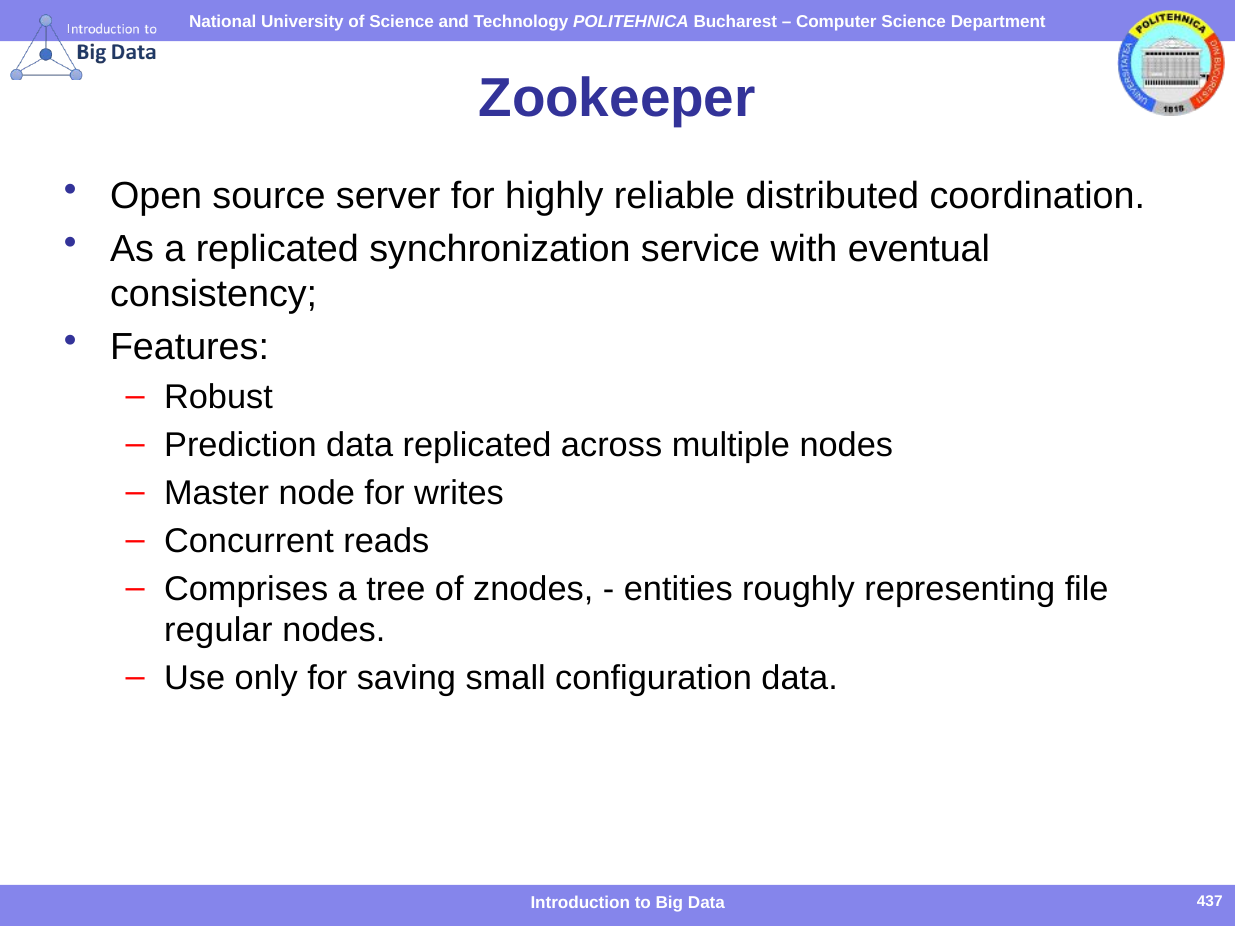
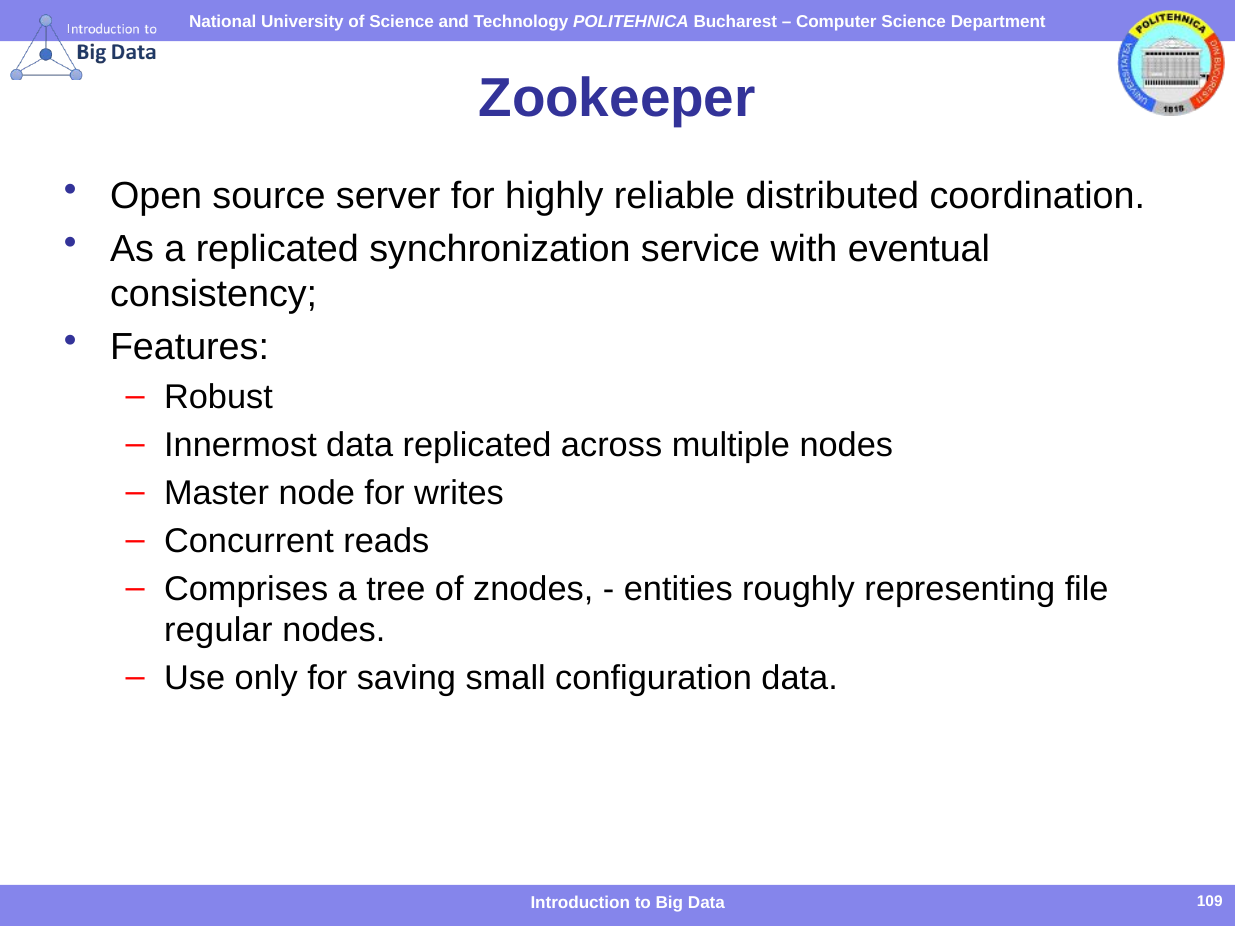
Prediction: Prediction -> Innermost
437: 437 -> 109
